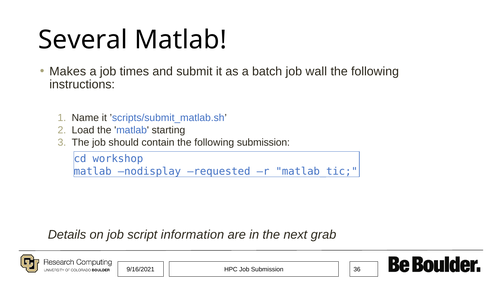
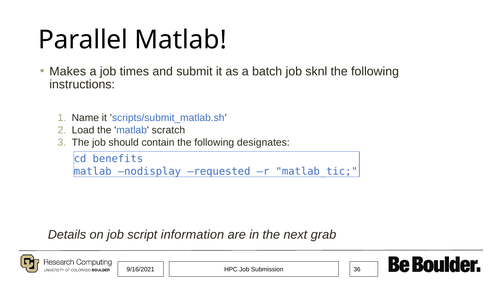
Several: Several -> Parallel
wall: wall -> sknl
starting: starting -> scratch
following submission: submission -> designates
workshop: workshop -> benefits
